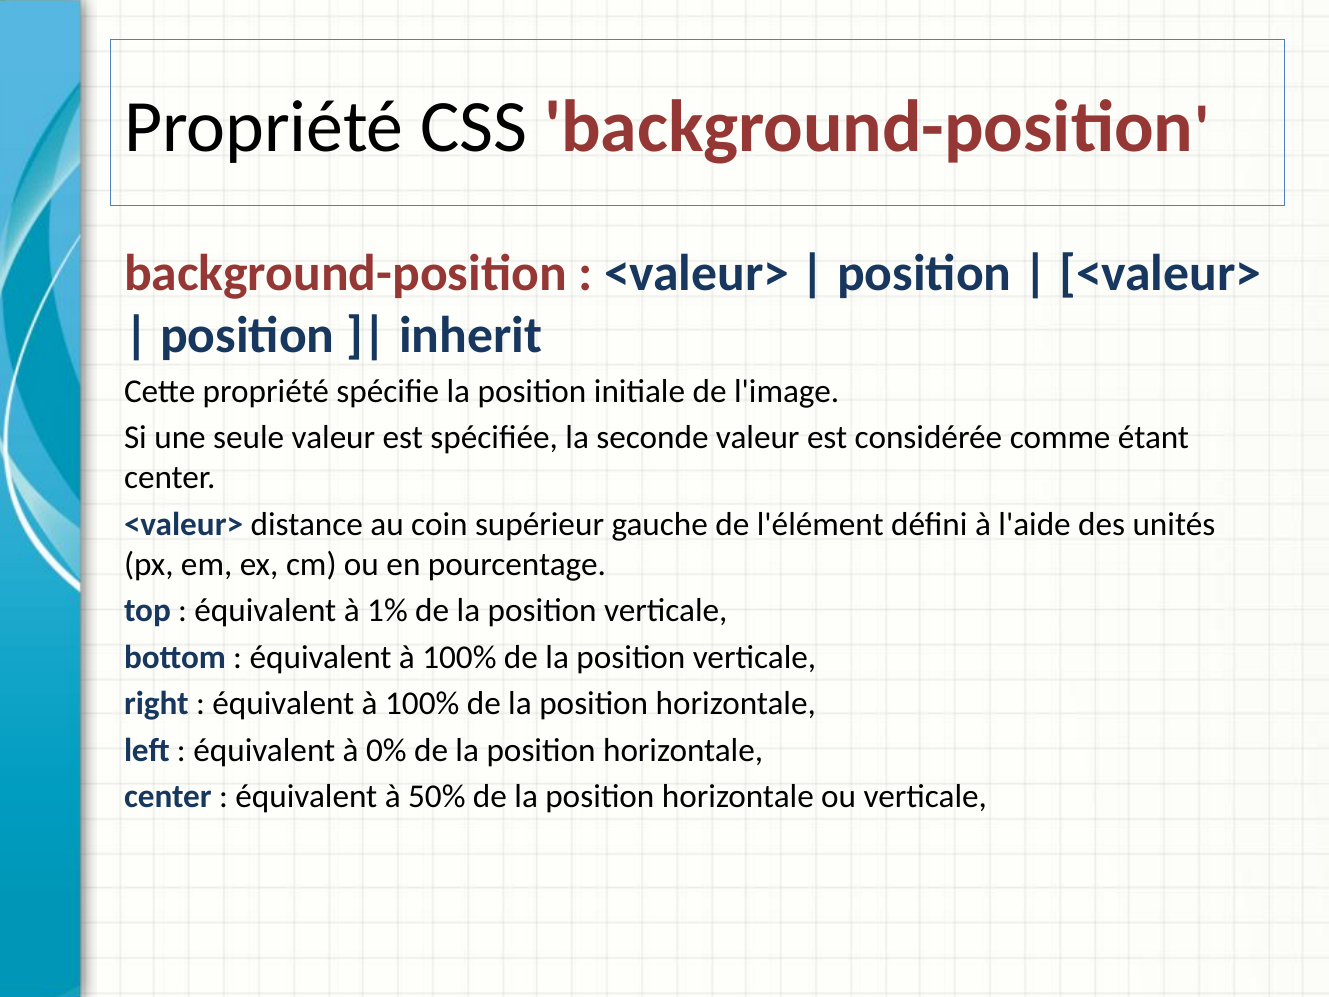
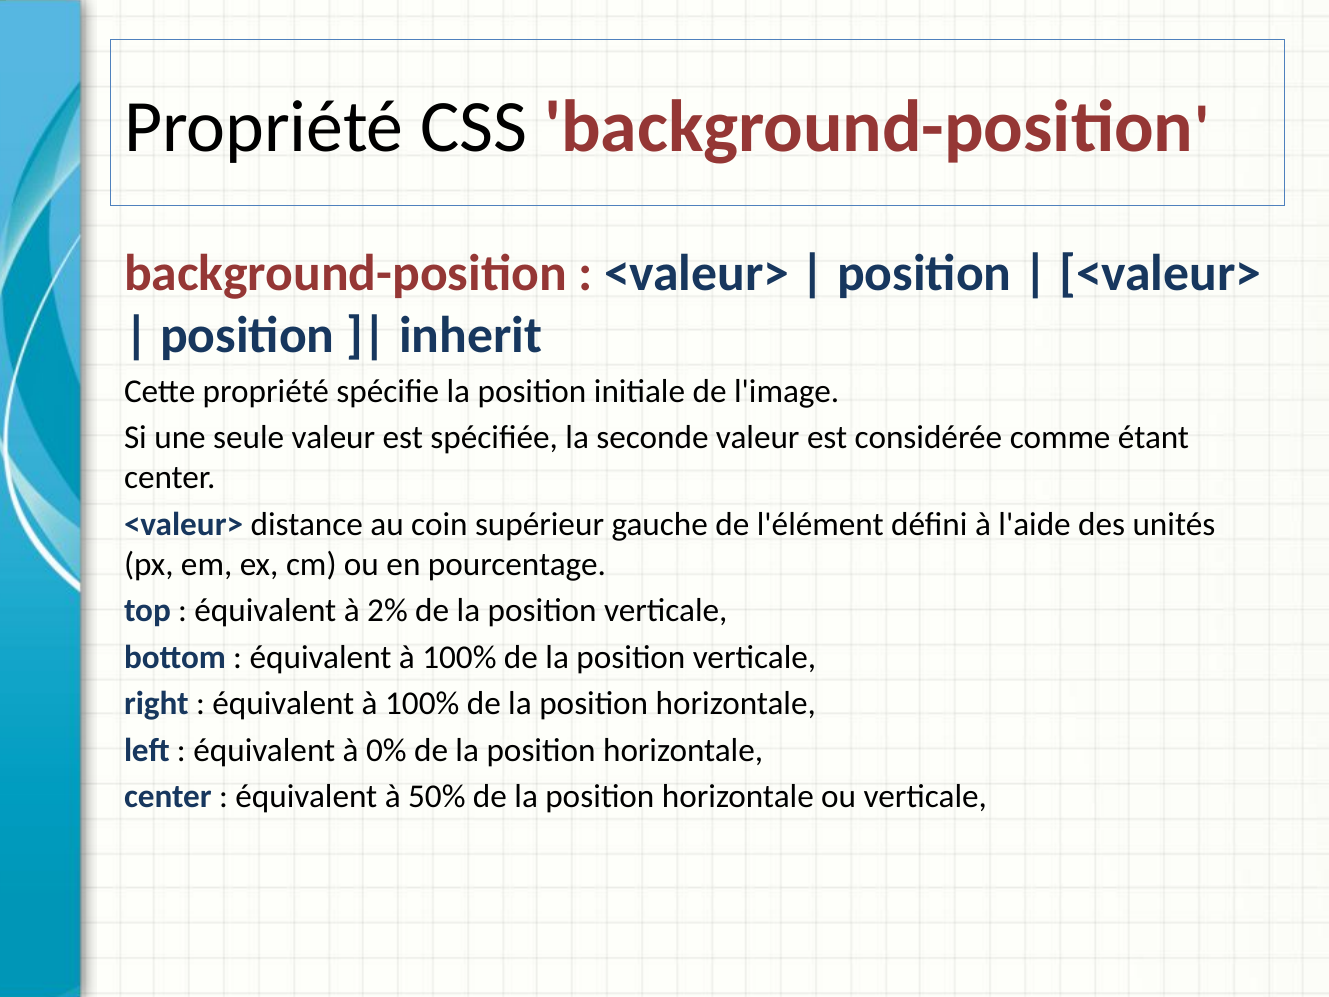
1%: 1% -> 2%
